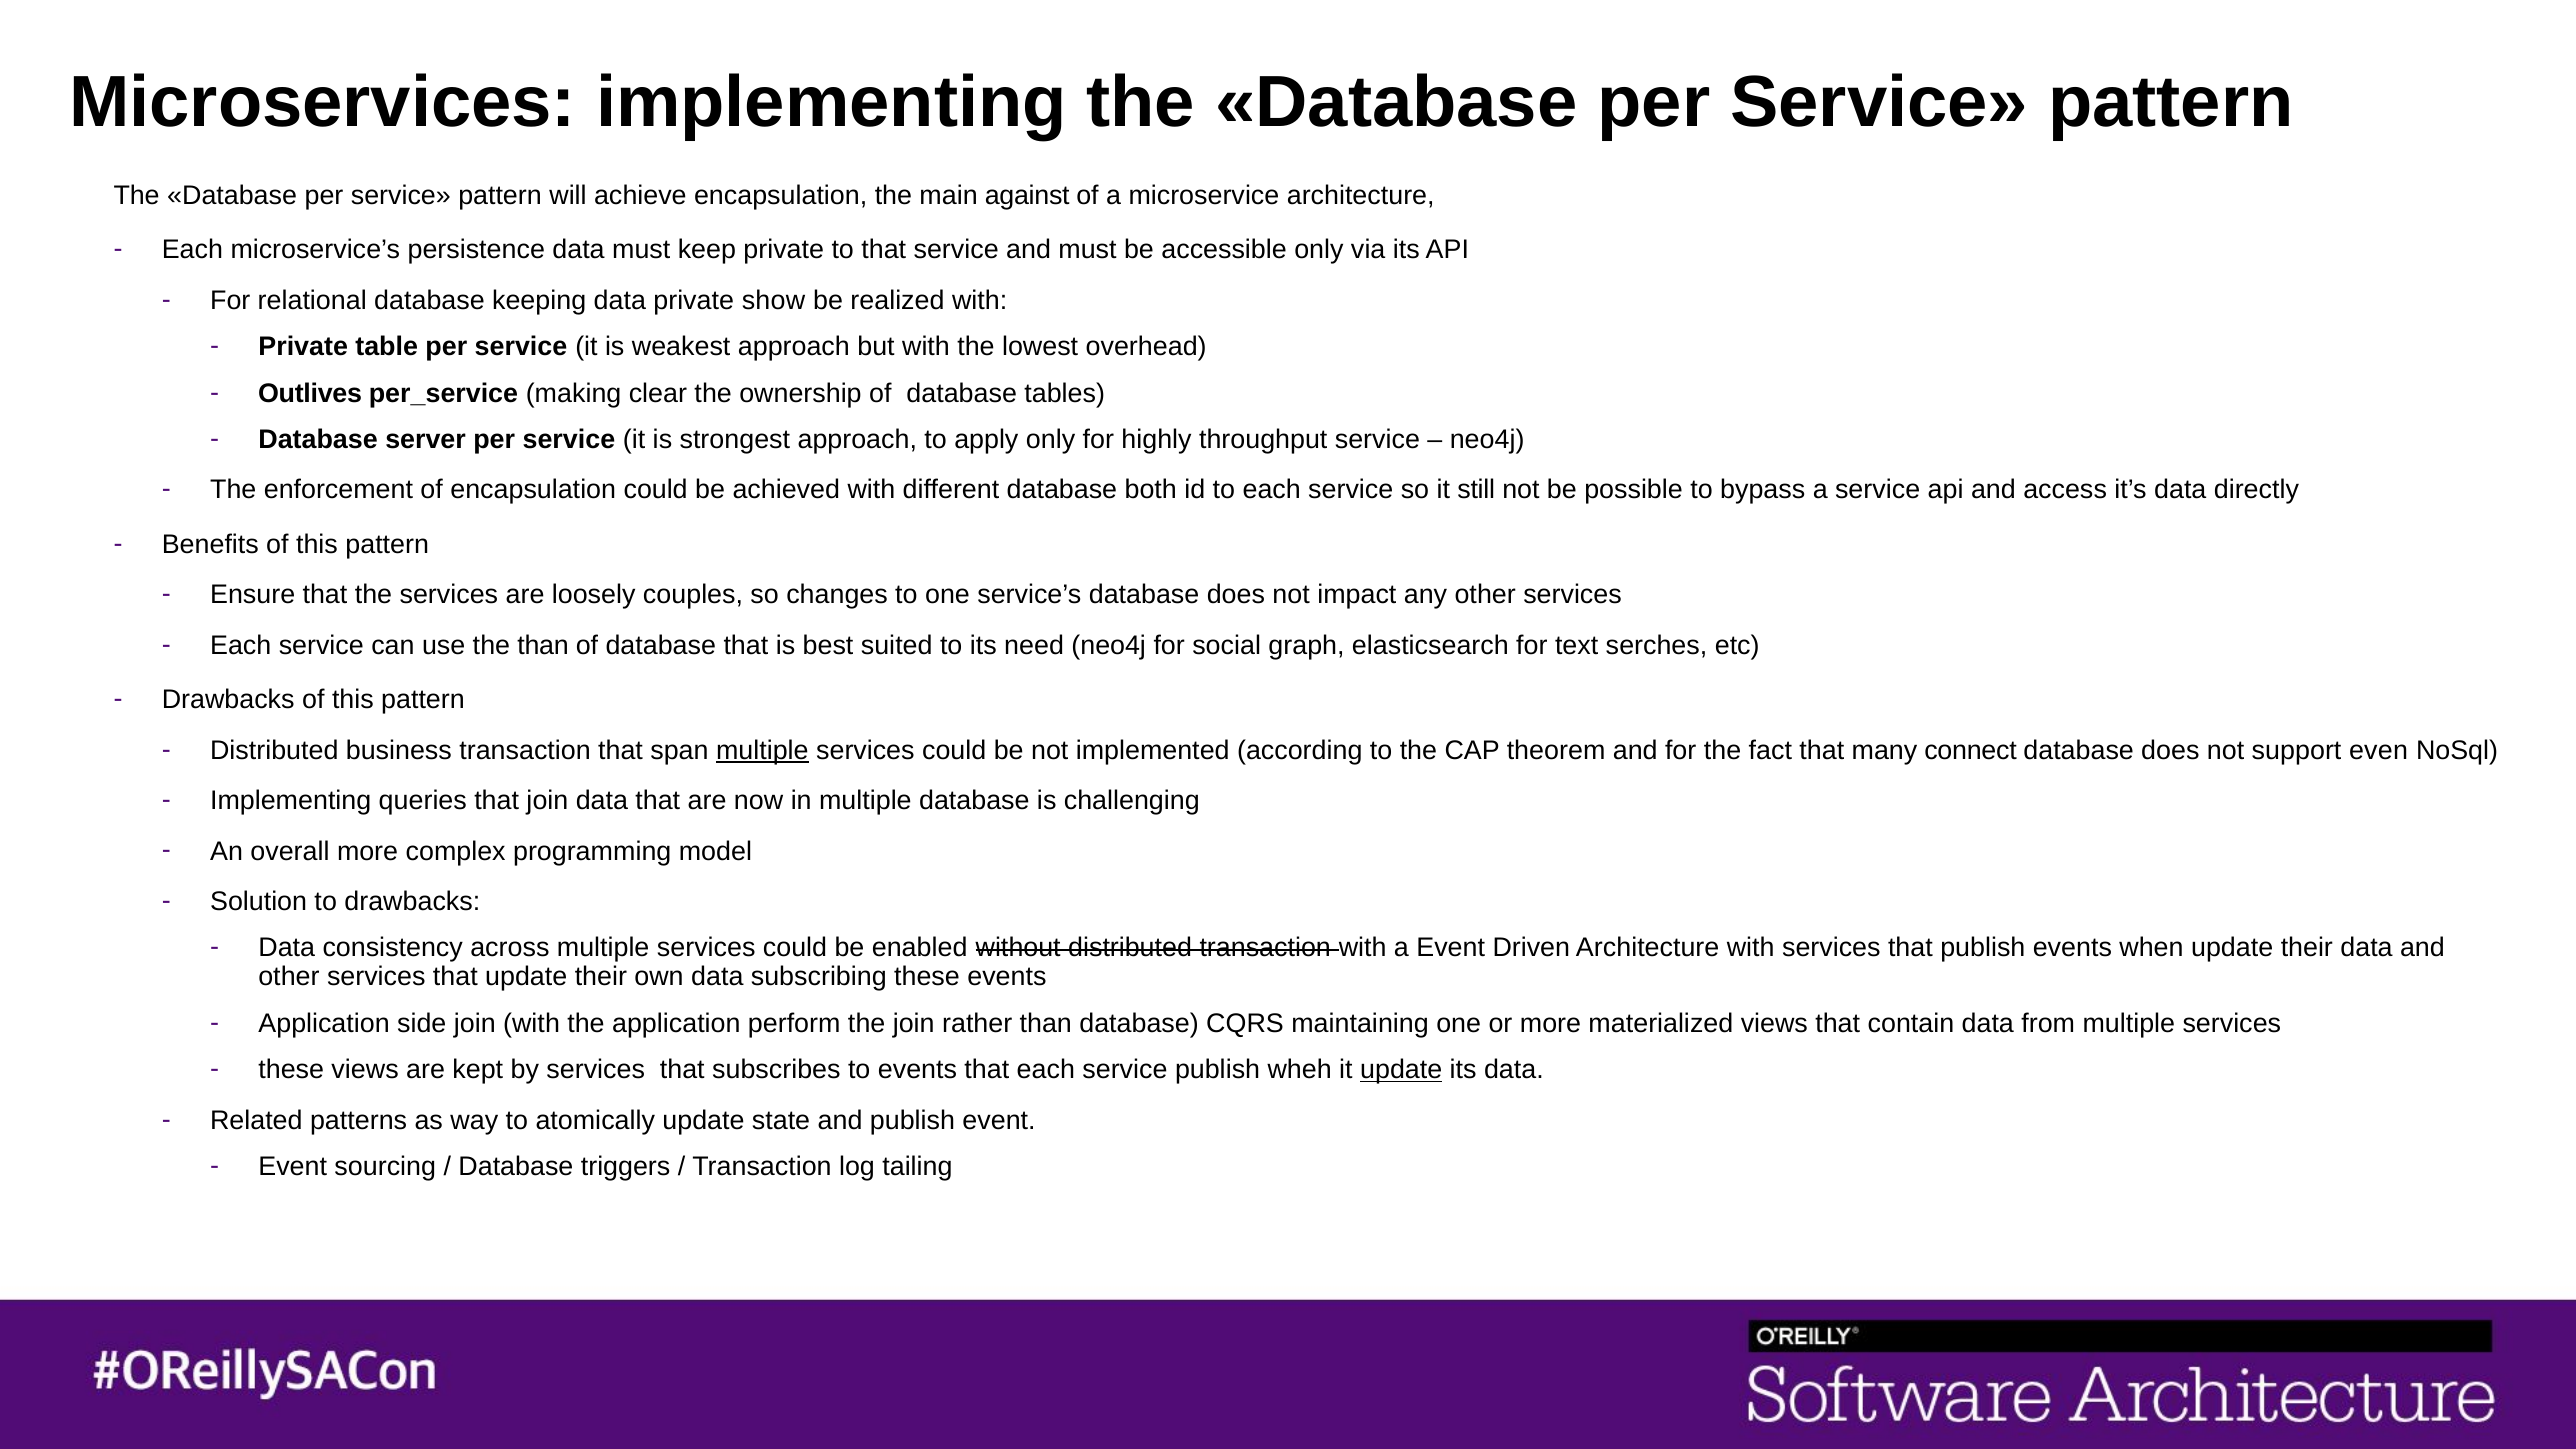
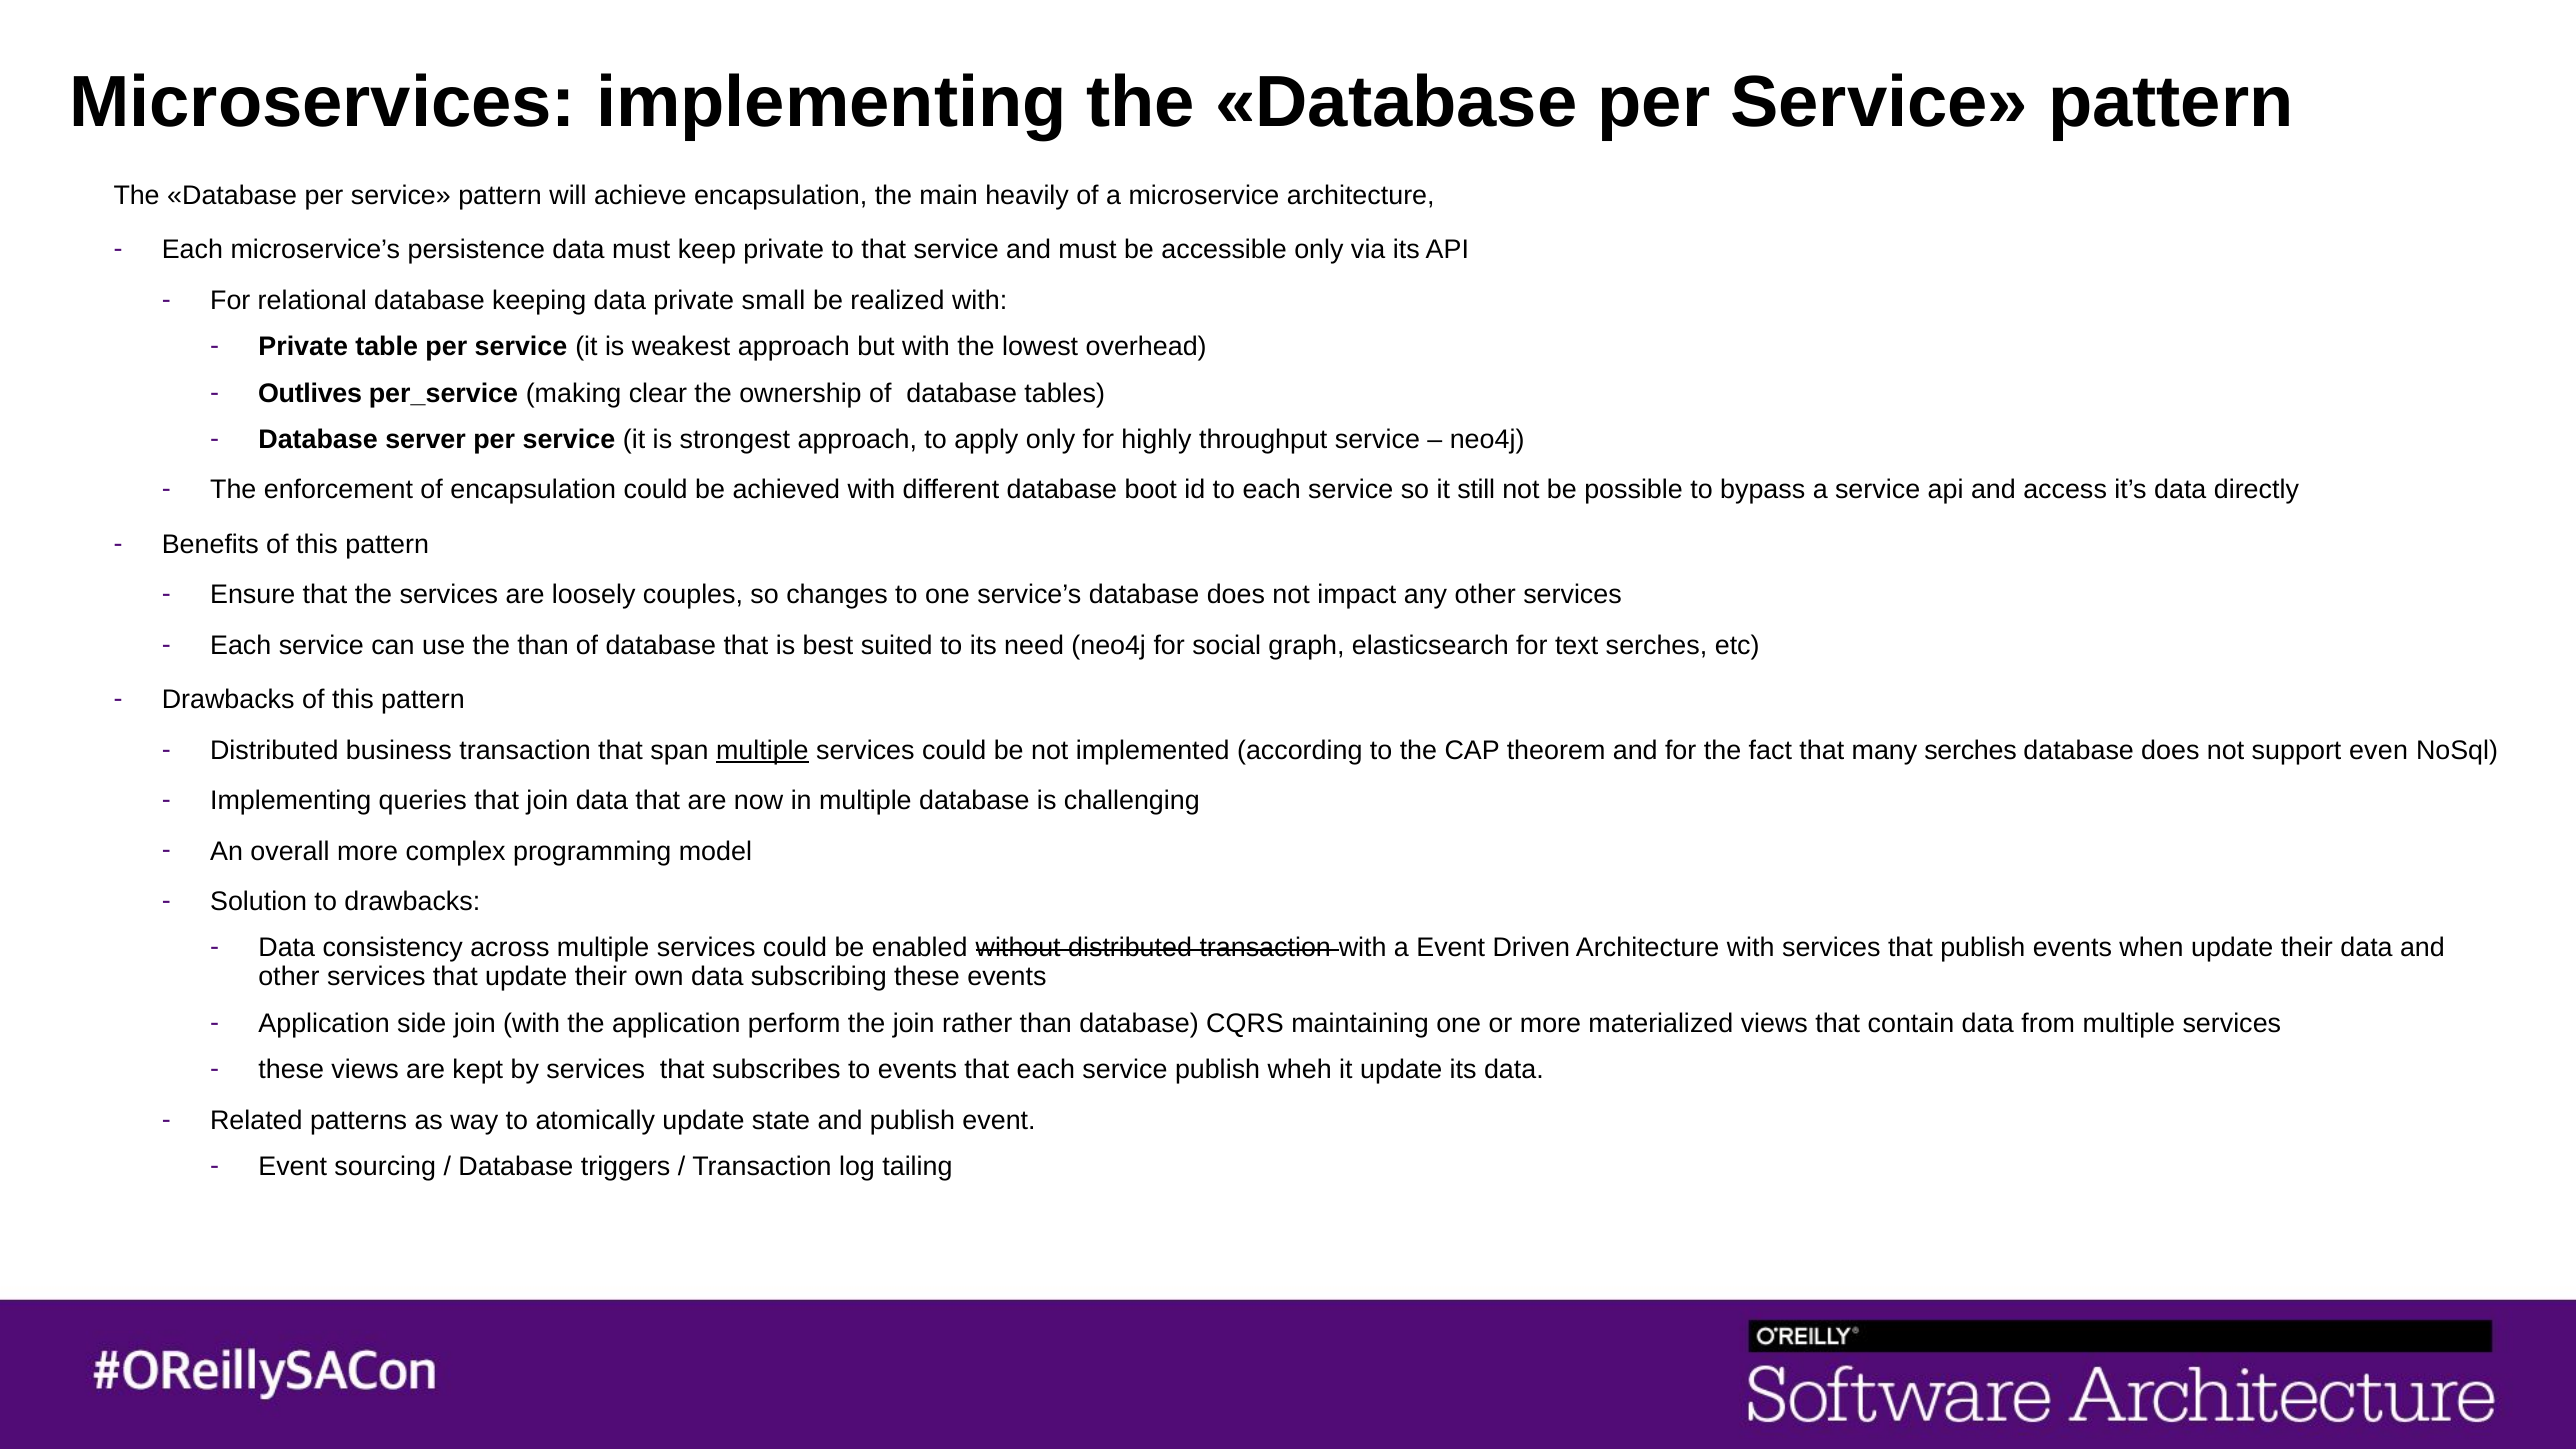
against: against -> heavily
show: show -> small
both: both -> boot
many connect: connect -> serches
update at (1401, 1070) underline: present -> none
